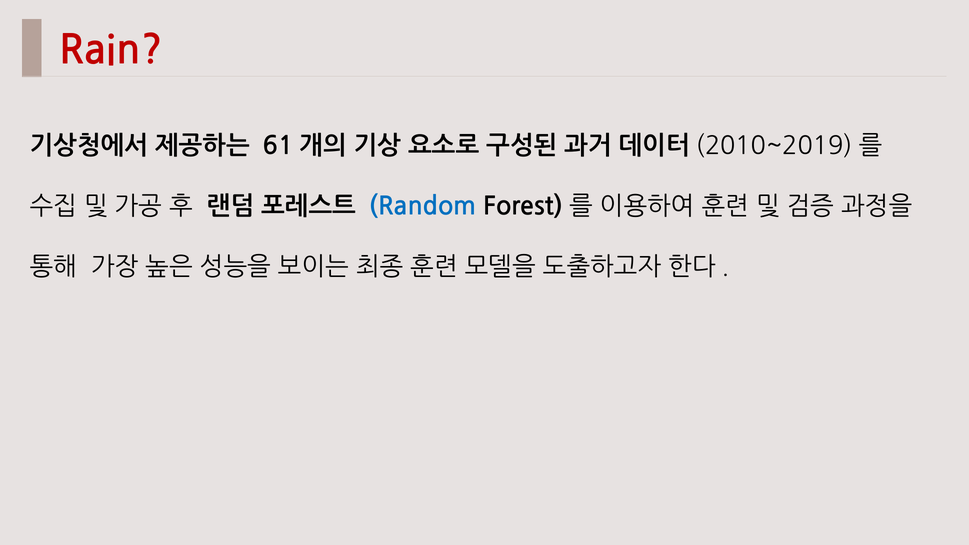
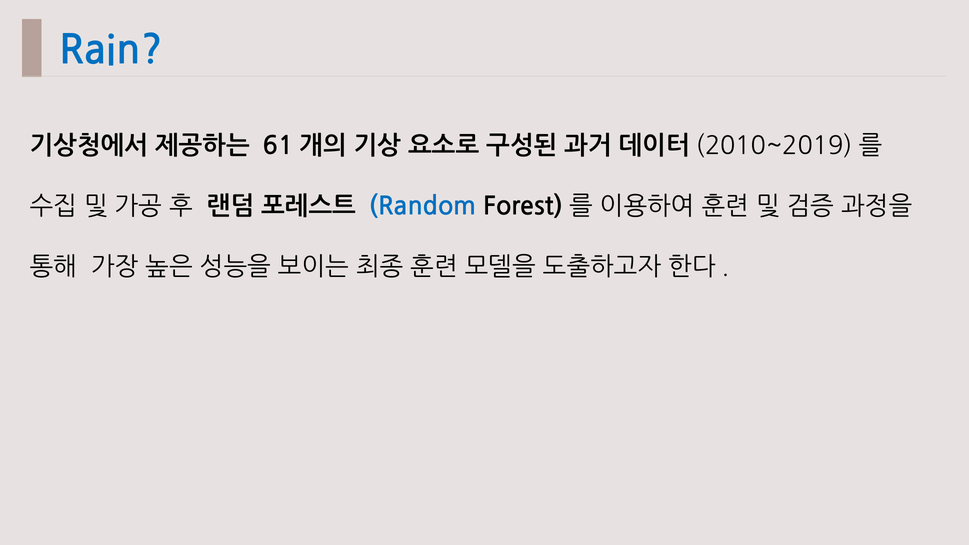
Rain colour: red -> blue
